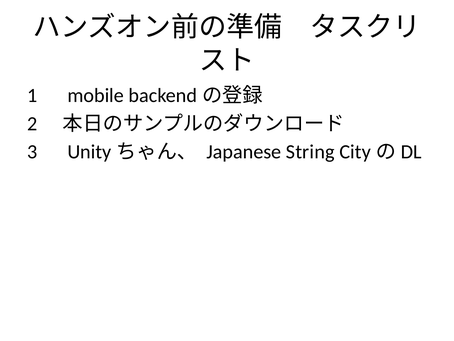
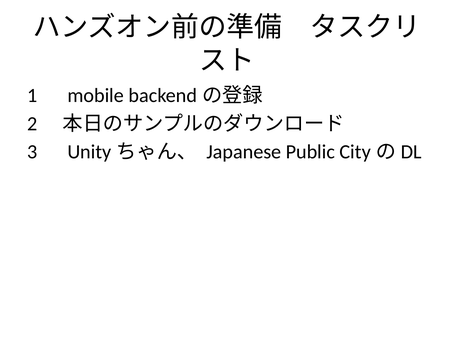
String: String -> Public
